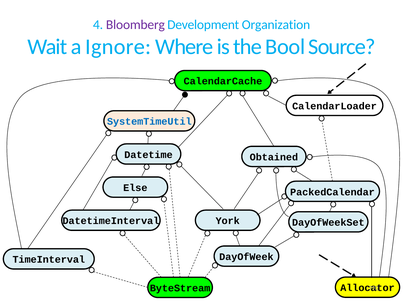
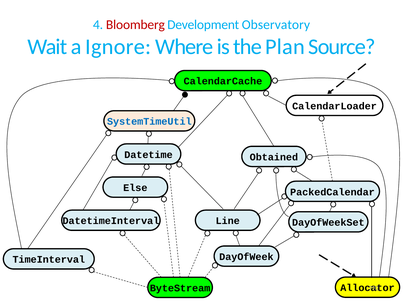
Bloomberg colour: purple -> red
Organization: Organization -> Observatory
Bool: Bool -> Plan
York: York -> Line
